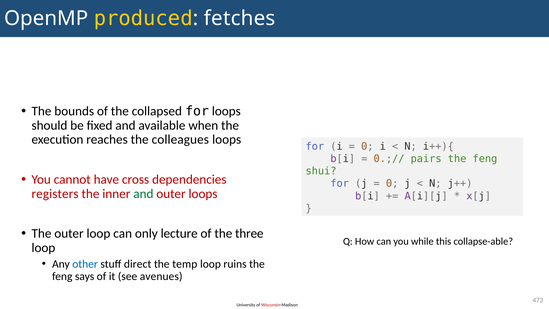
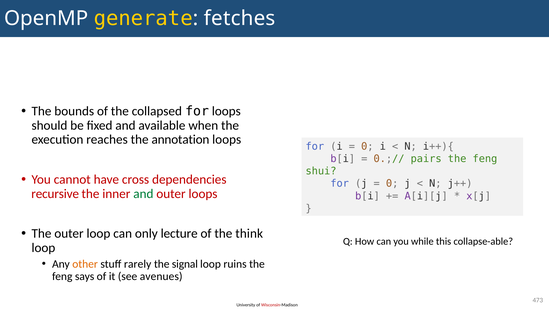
produced: produced -> generate
colleagues: colleagues -> annotation
registers: registers -> recursive
three: three -> think
other colour: blue -> orange
direct: direct -> rarely
temp: temp -> signal
